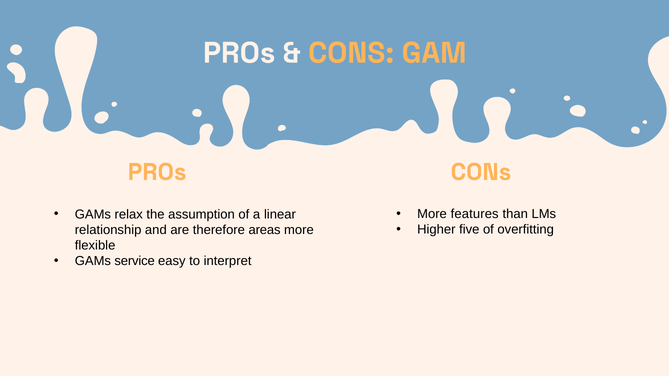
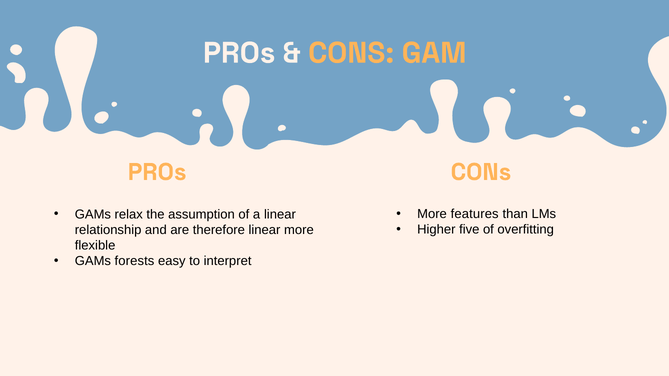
therefore areas: areas -> linear
service: service -> forests
